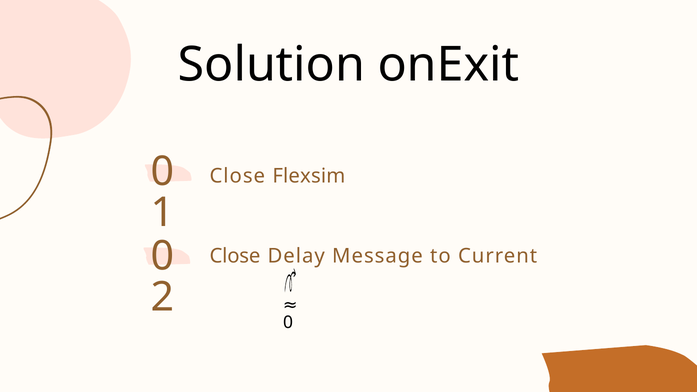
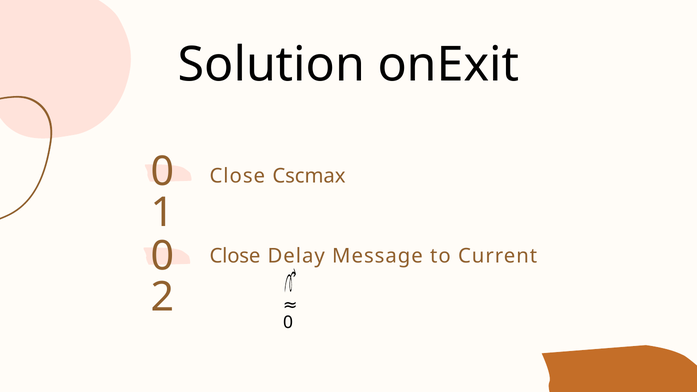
Flexsim: Flexsim -> Cscmax
